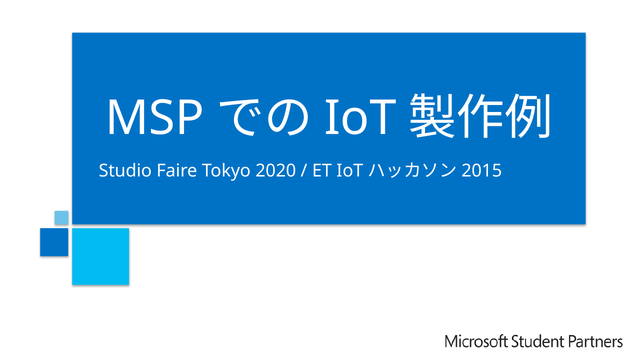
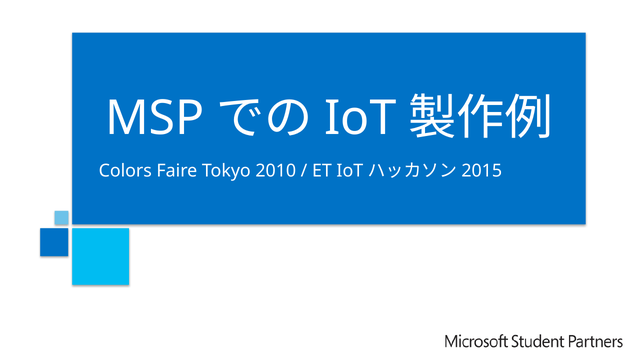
Studio: Studio -> Colors
2020: 2020 -> 2010
